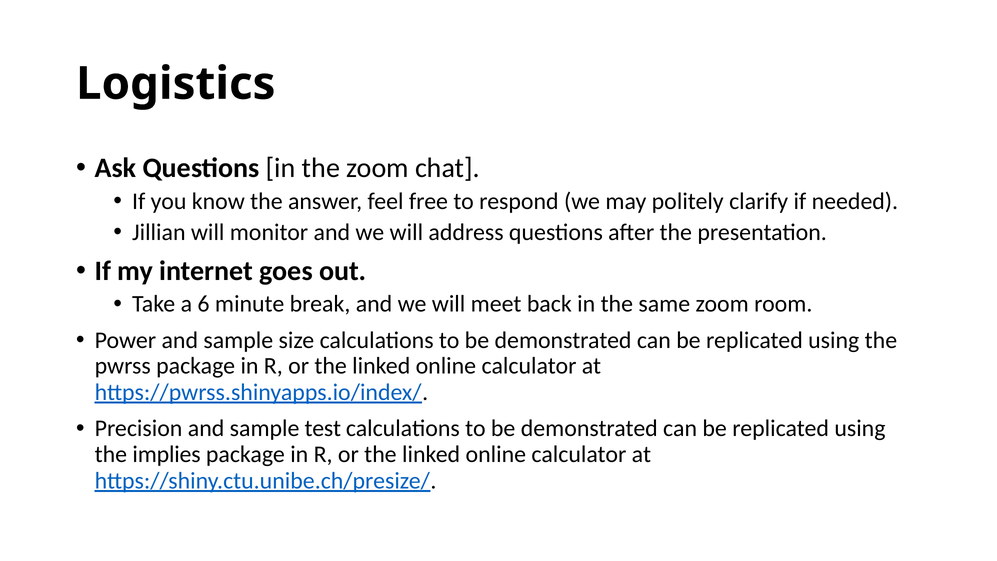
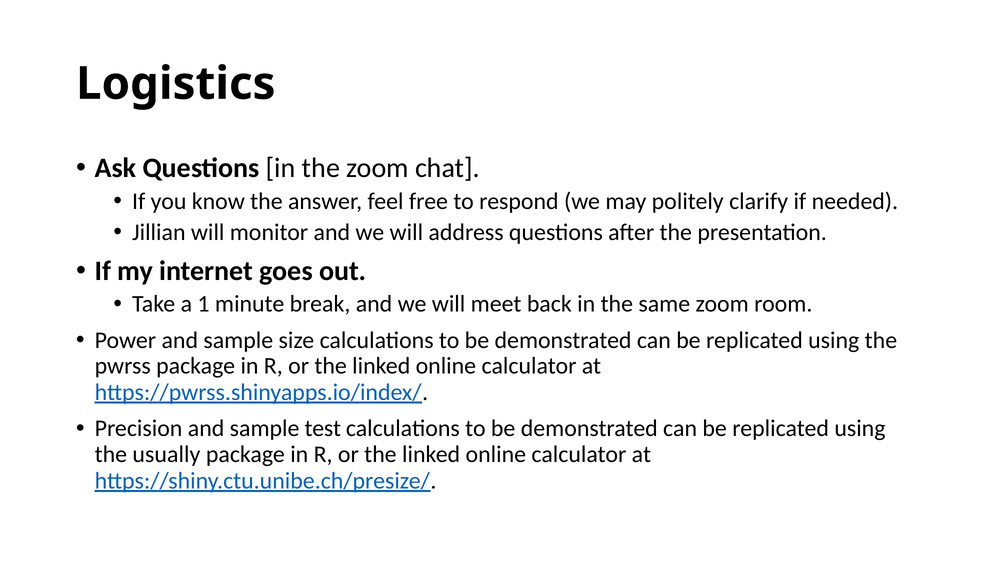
6: 6 -> 1
implies: implies -> usually
